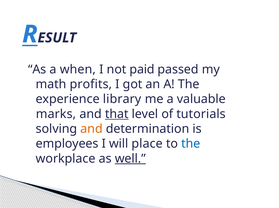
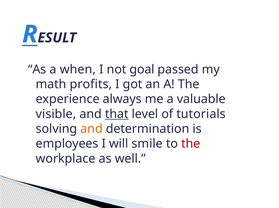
paid: paid -> goal
library: library -> always
marks: marks -> visible
place: place -> smile
the at (191, 144) colour: blue -> red
well underline: present -> none
